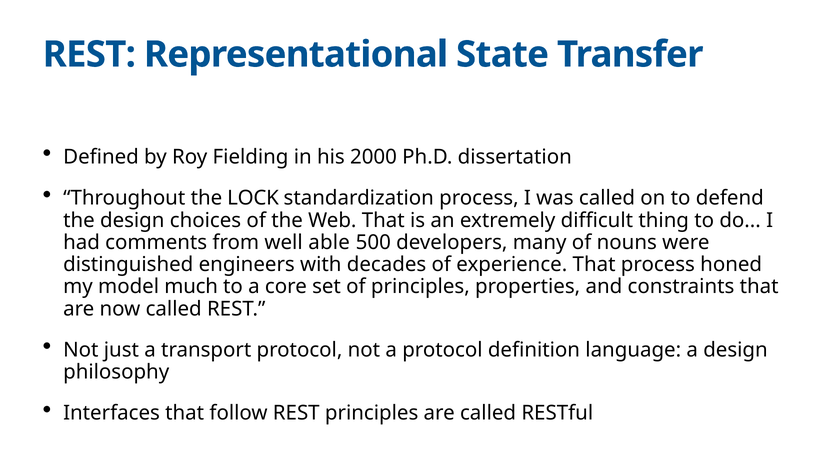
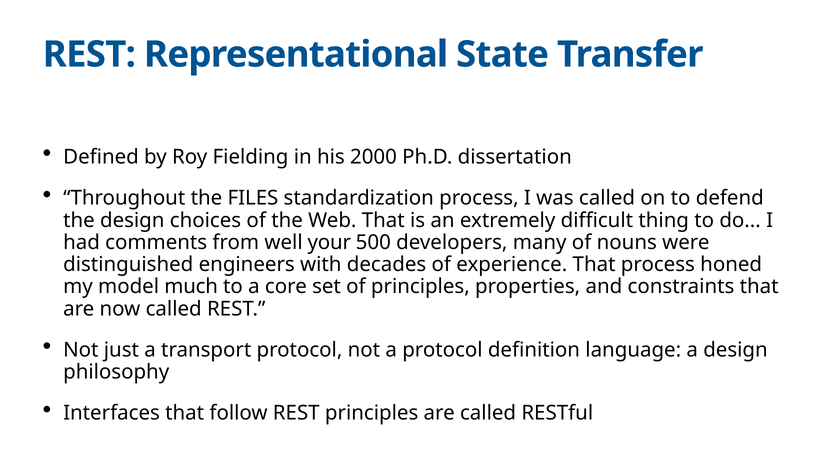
LOCK: LOCK -> FILES
able: able -> your
